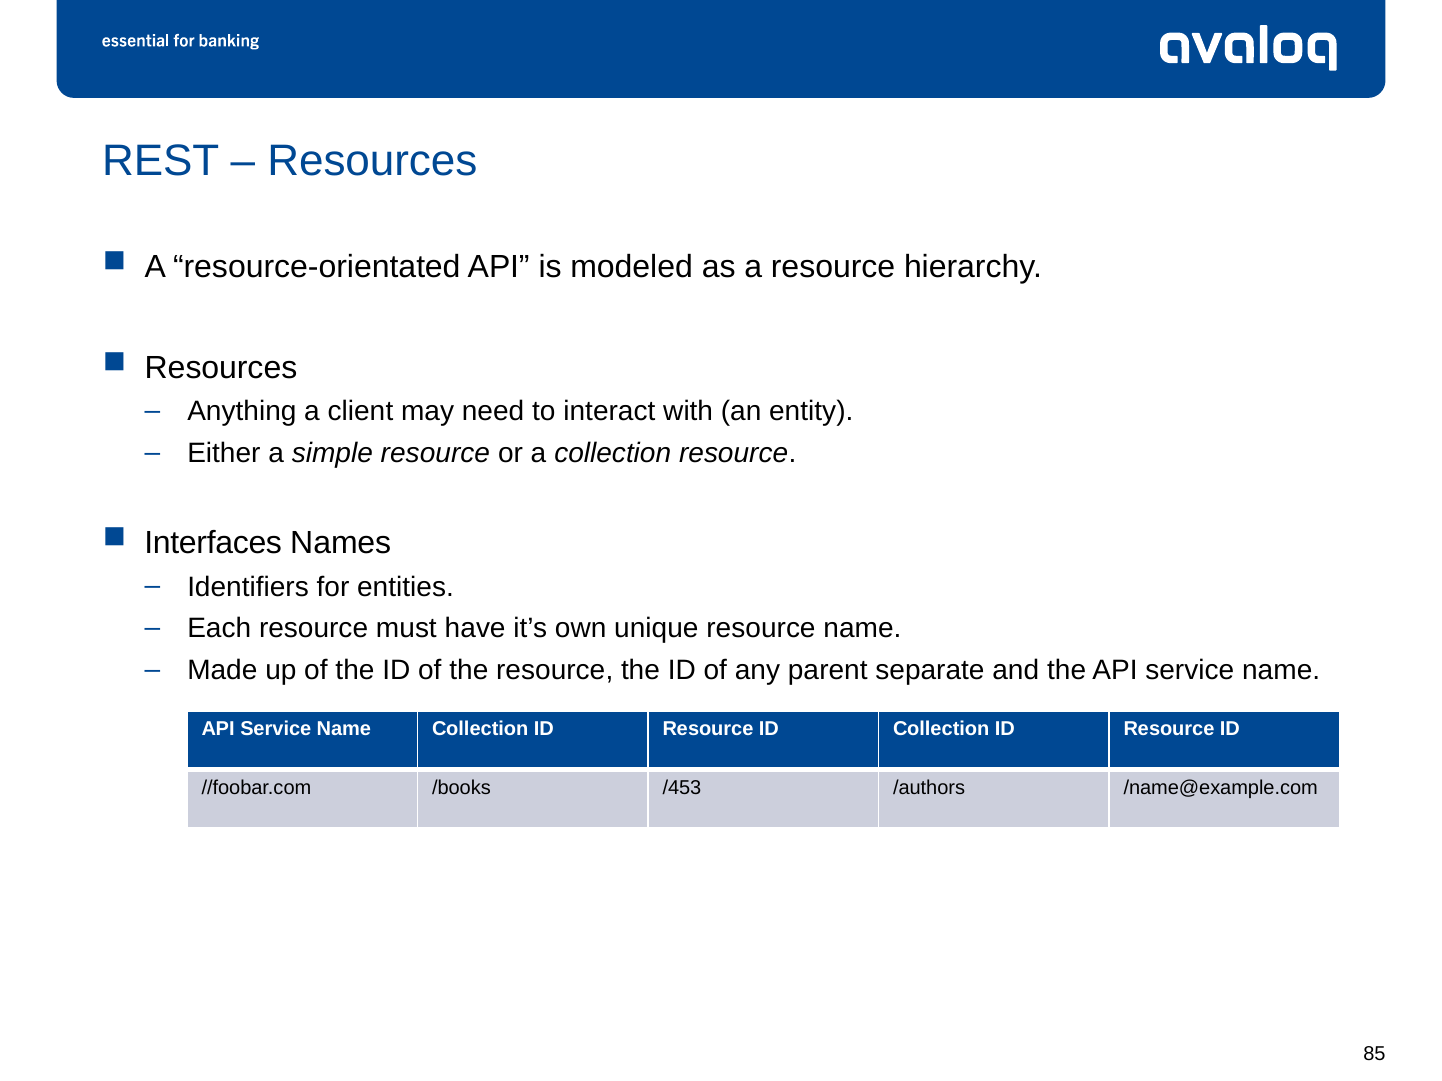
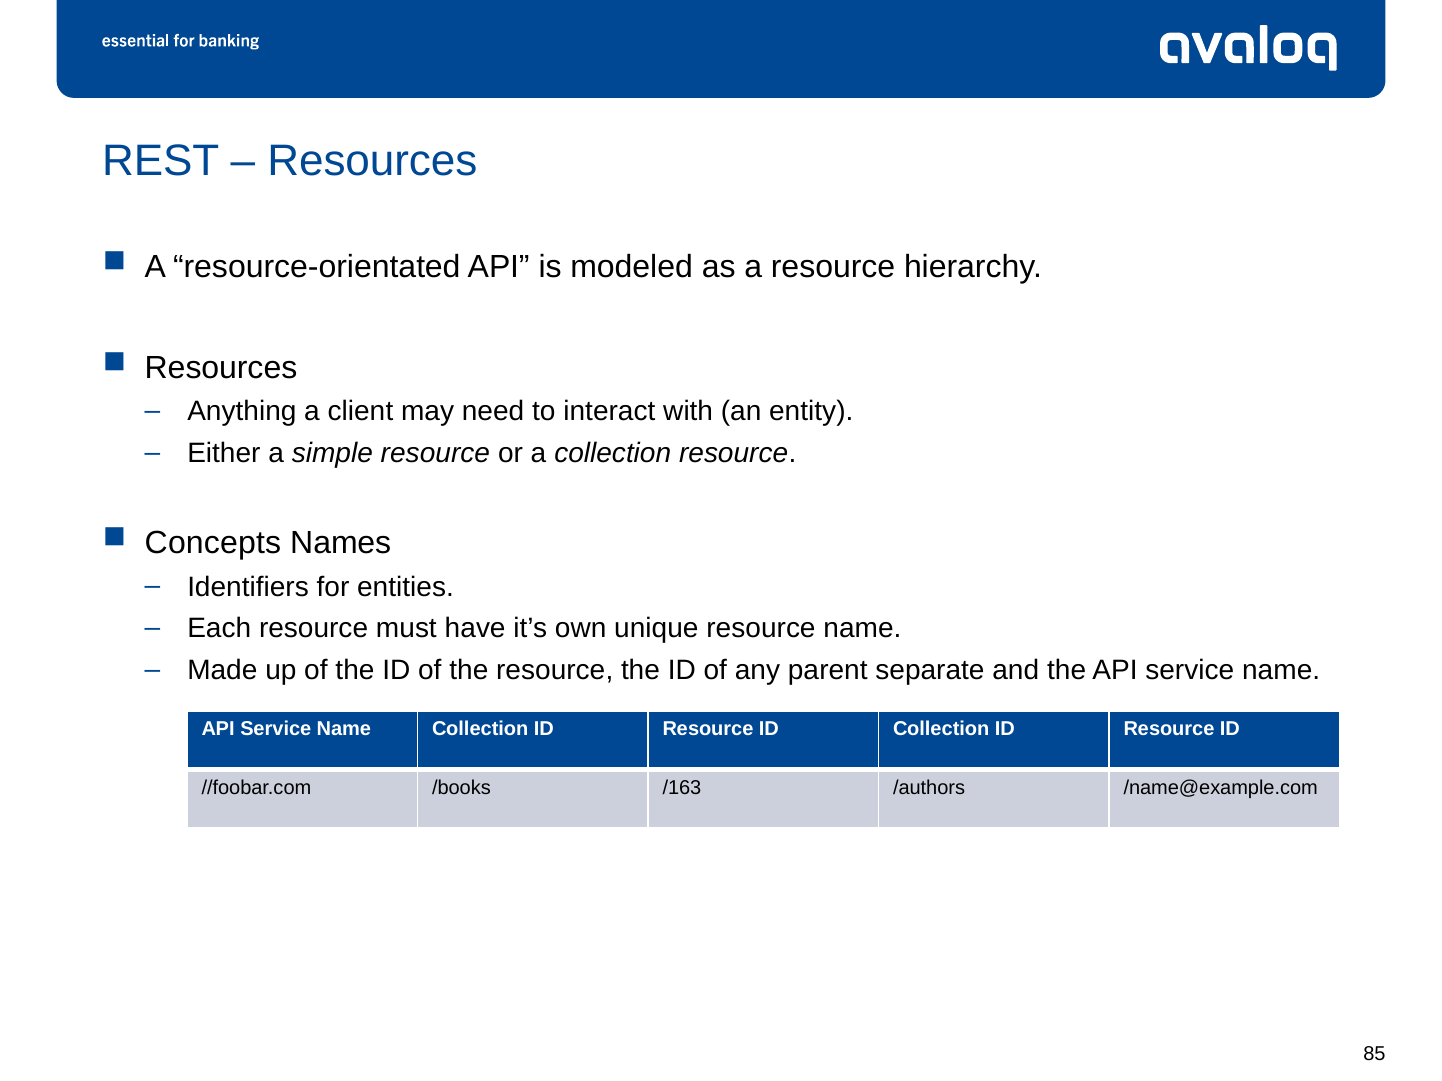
Interfaces: Interfaces -> Concepts
/453: /453 -> /163
